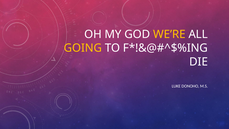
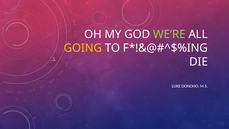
WE’RE colour: yellow -> light green
